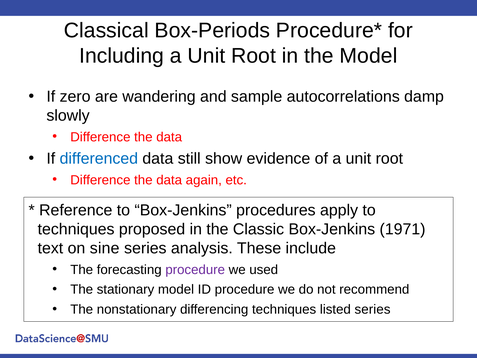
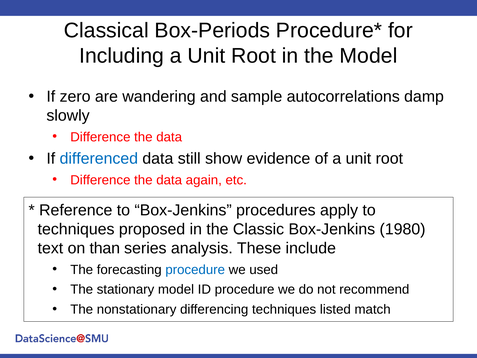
1971: 1971 -> 1980
sine: sine -> than
procedure at (195, 269) colour: purple -> blue
listed series: series -> match
